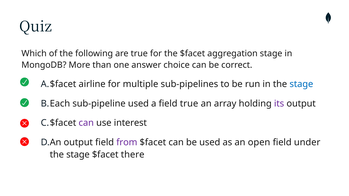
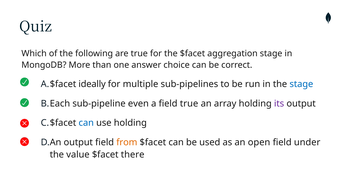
airline: airline -> ideally
sub-pipeline used: used -> even
can at (86, 123) colour: purple -> blue
use interest: interest -> holding
from colour: purple -> orange
stage at (78, 155): stage -> value
